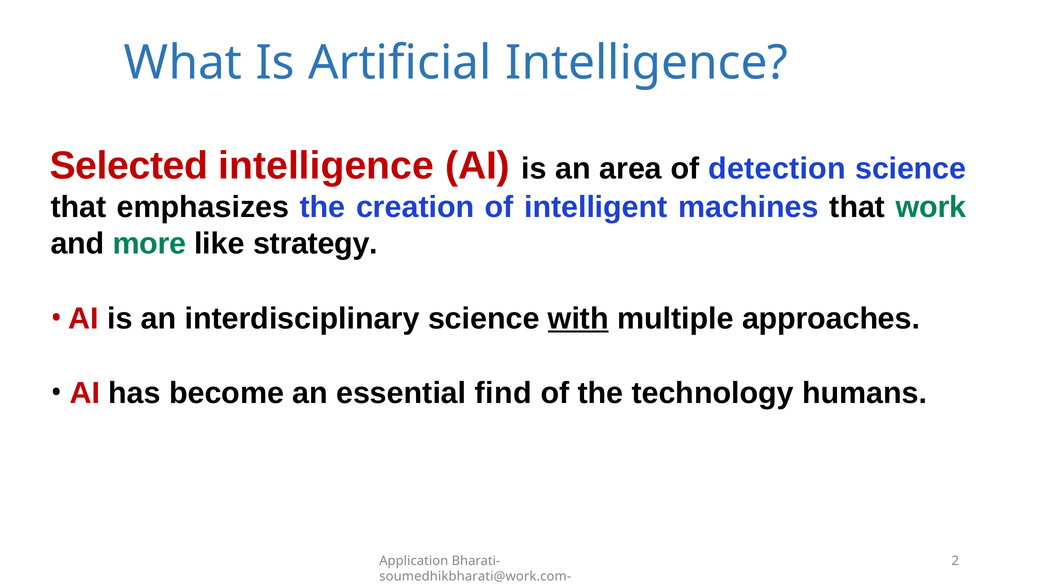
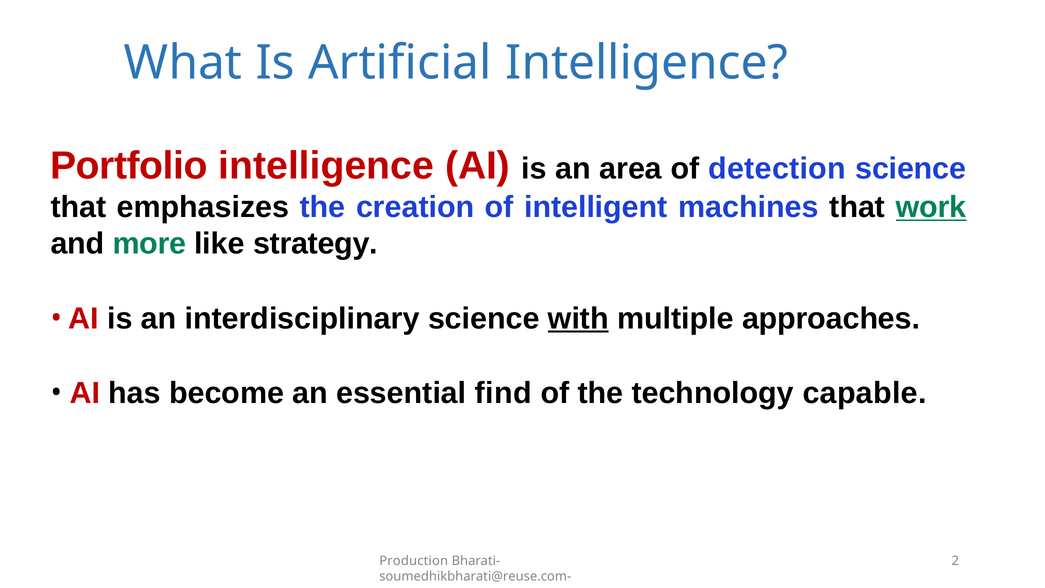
Selected: Selected -> Portfolio
work underline: none -> present
humans: humans -> capable
Application: Application -> Production
soumedhikbharati@work.com-: soumedhikbharati@work.com- -> soumedhikbharati@reuse.com-
